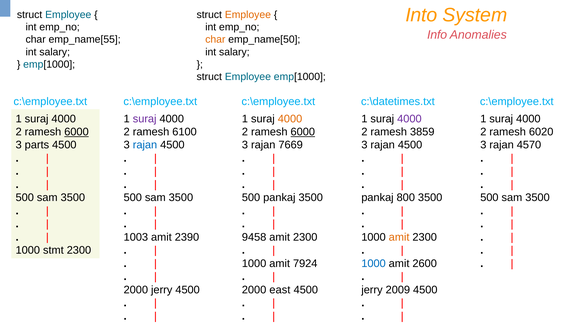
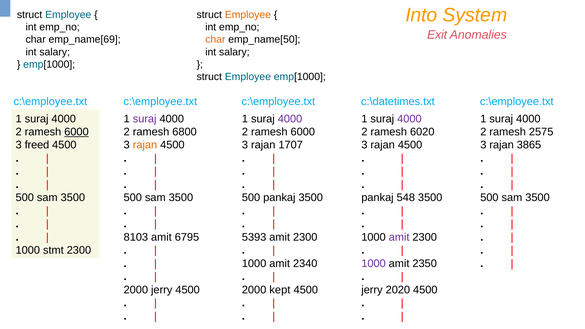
Info: Info -> Exit
emp_name[55: emp_name[55 -> emp_name[69
4000 at (290, 119) colour: orange -> purple
6100: 6100 -> 6800
6000 at (303, 132) underline: present -> none
3859: 3859 -> 6020
6020: 6020 -> 2575
parts: parts -> freed
rajan at (145, 145) colour: blue -> orange
7669: 7669 -> 1707
4570: 4570 -> 3865
800: 800 -> 548
1003: 1003 -> 8103
2390: 2390 -> 6795
9458: 9458 -> 5393
amit at (399, 237) colour: orange -> purple
7924: 7924 -> 2340
1000 at (374, 264) colour: blue -> purple
2600: 2600 -> 2350
east: east -> kept
2009: 2009 -> 2020
